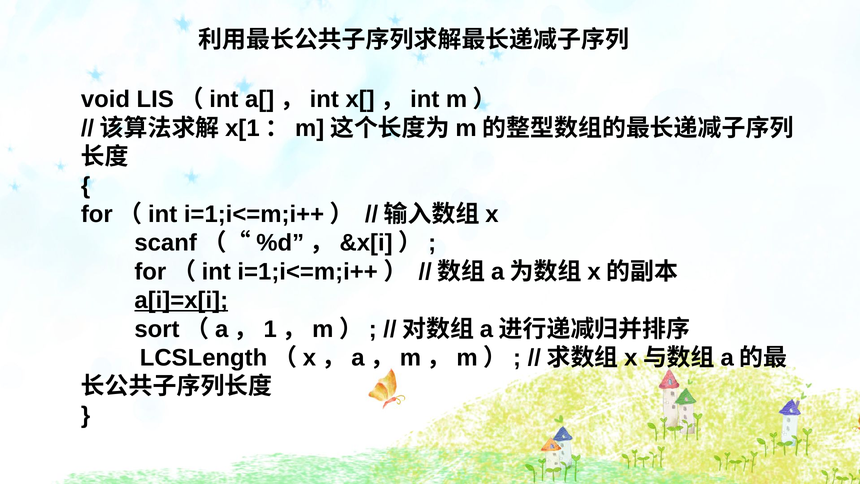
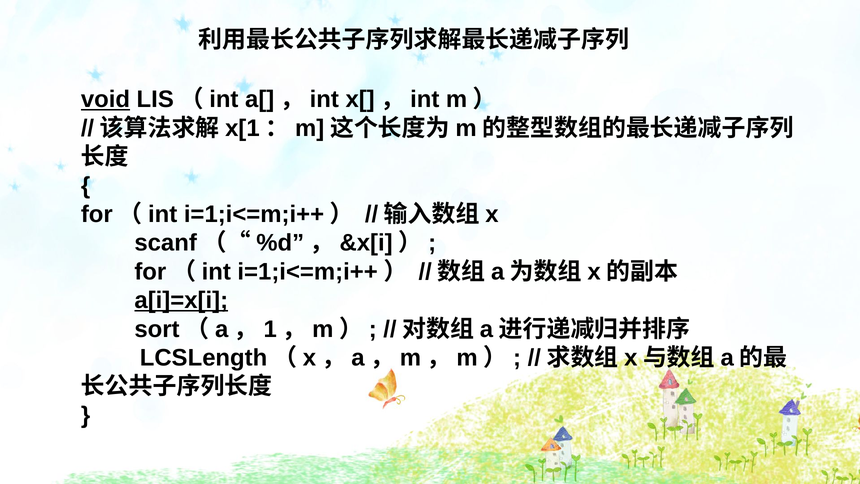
void underline: none -> present
